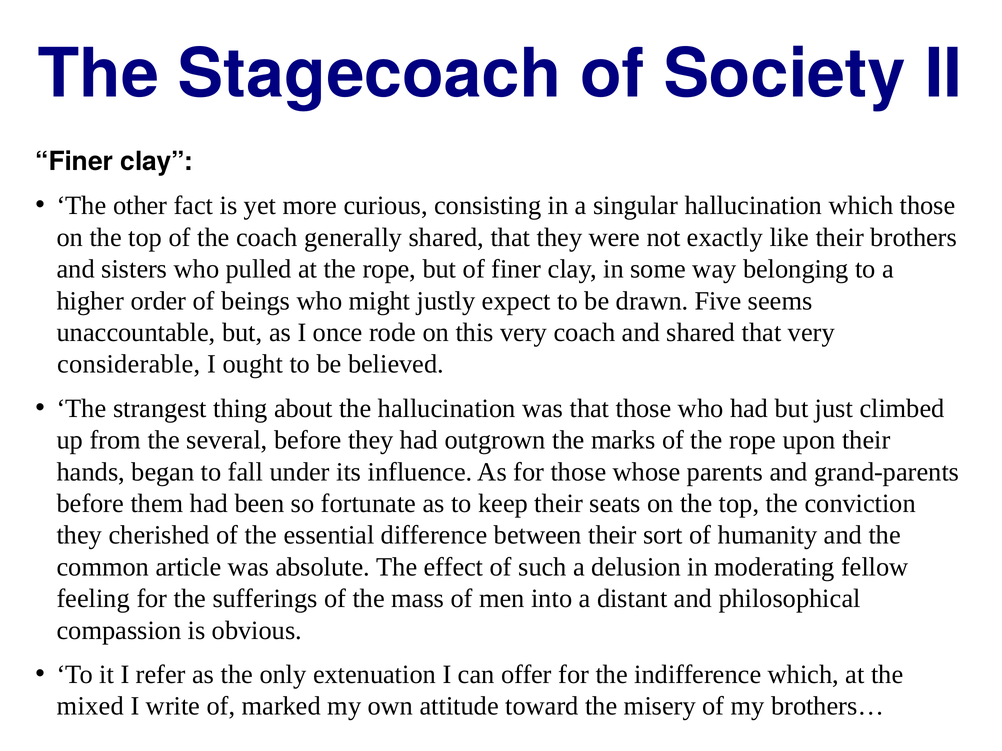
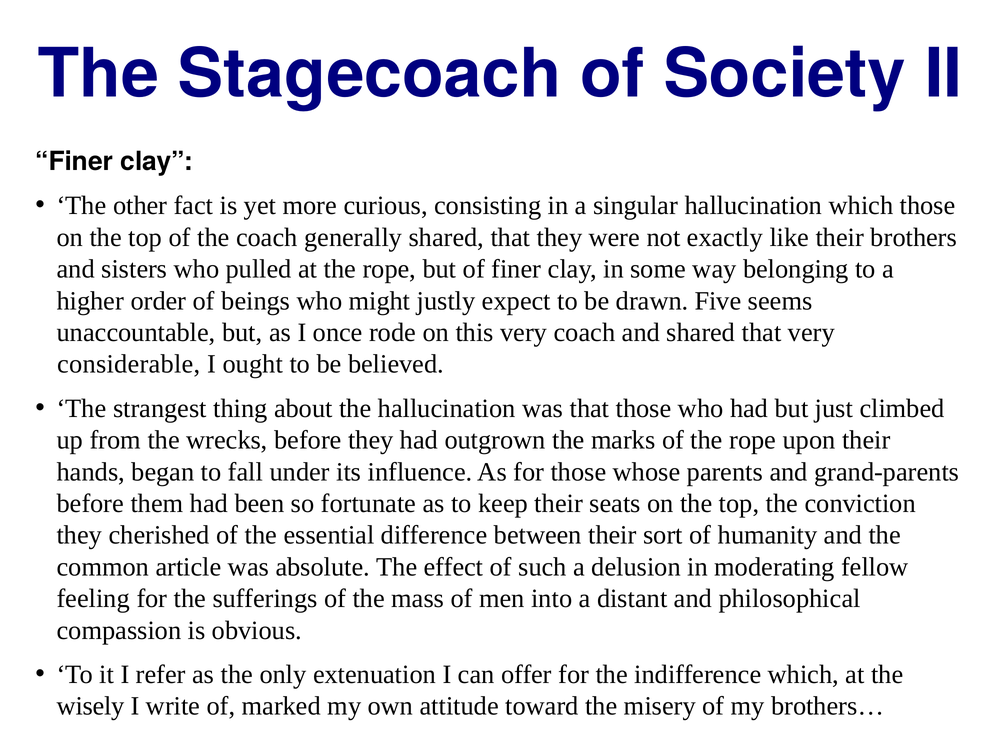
several: several -> wrecks
mixed: mixed -> wisely
